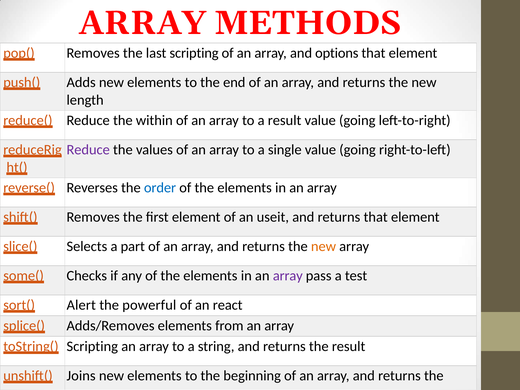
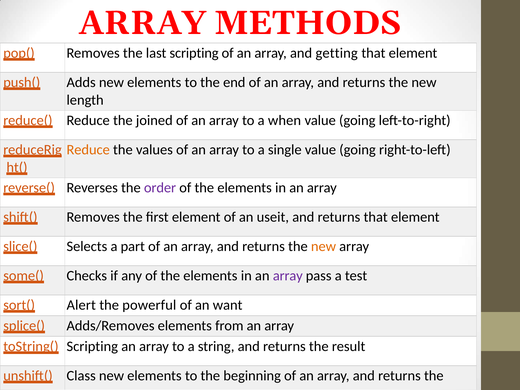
options: options -> getting
within: within -> joined
a result: result -> when
Reduce at (88, 150) colour: purple -> orange
order colour: blue -> purple
react: react -> want
Joins: Joins -> Class
